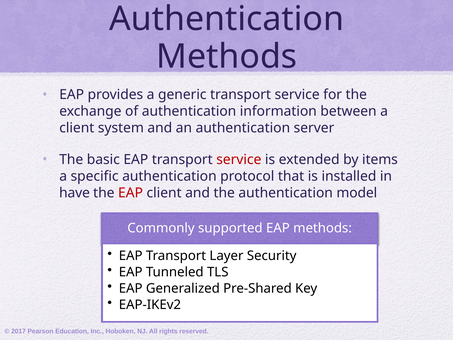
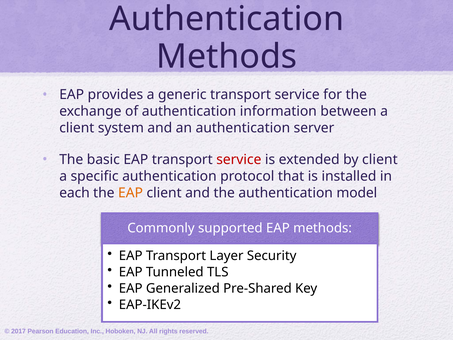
by items: items -> client
have: have -> each
EAP at (131, 193) colour: red -> orange
